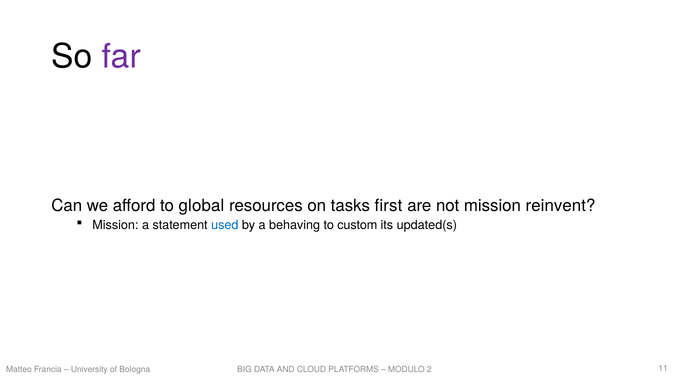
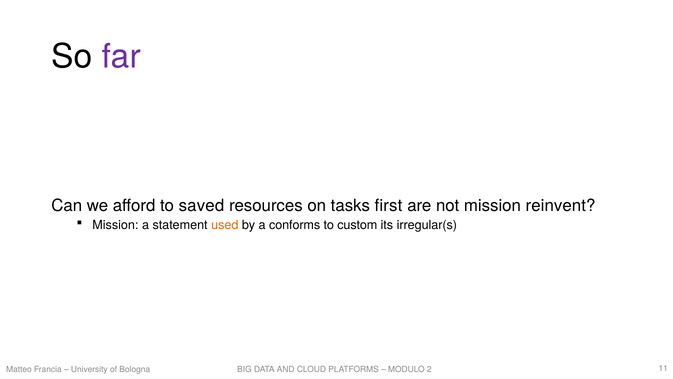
global: global -> saved
used colour: blue -> orange
behaving: behaving -> conforms
updated(s: updated(s -> irregular(s
